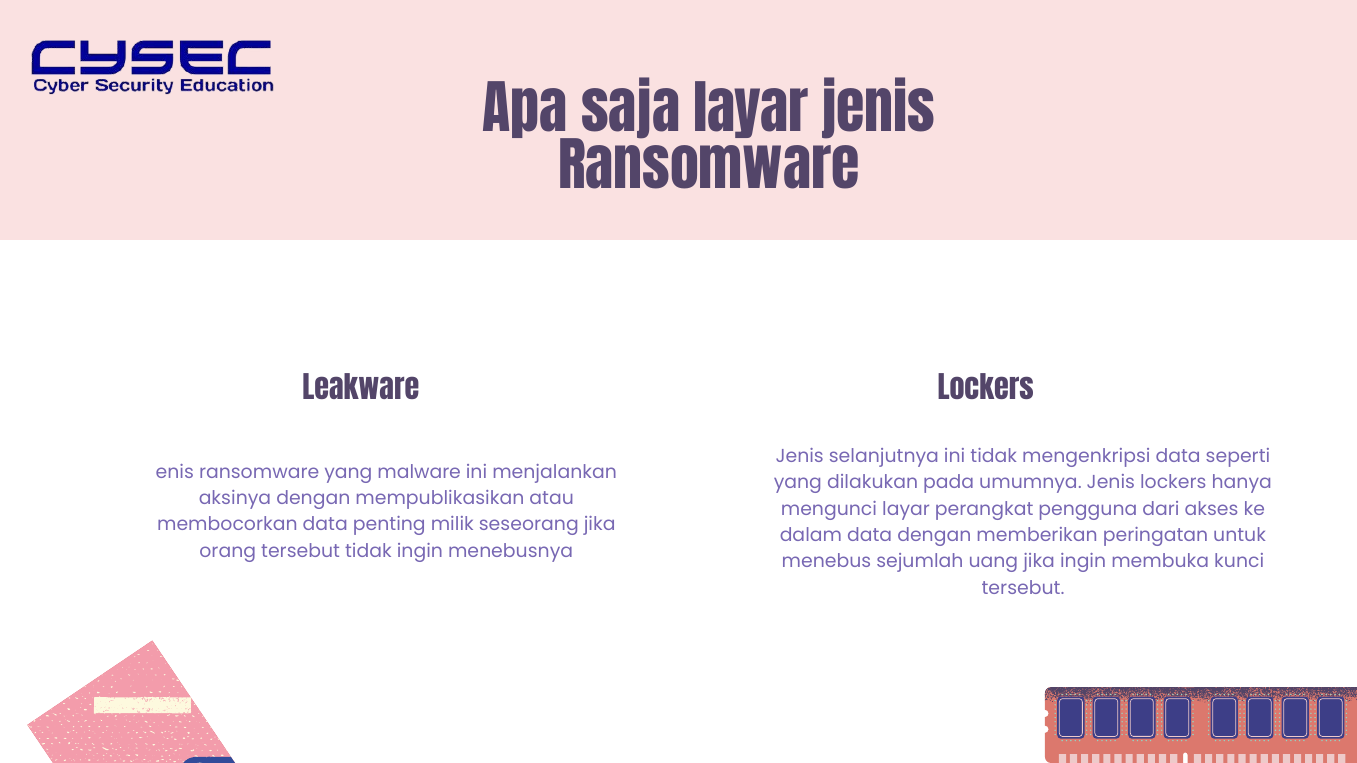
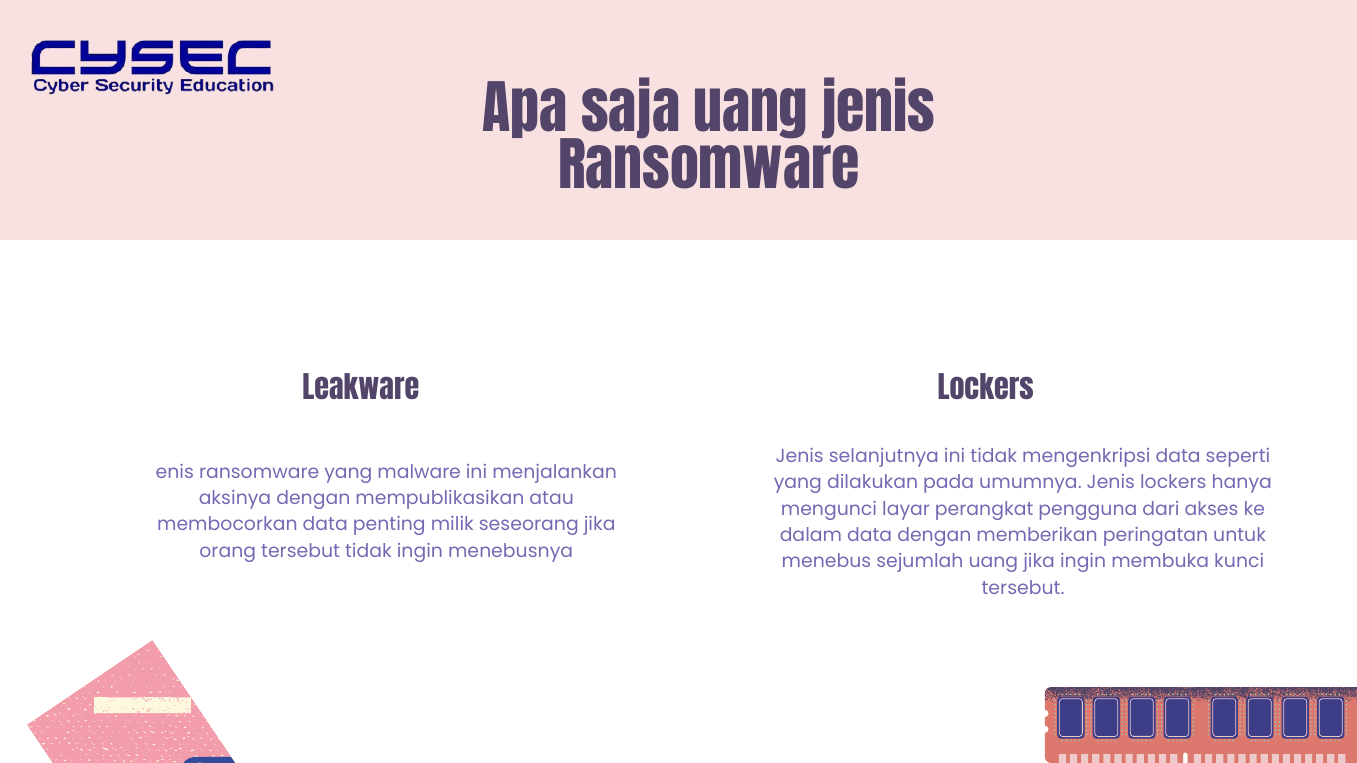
saja layar: layar -> uang
